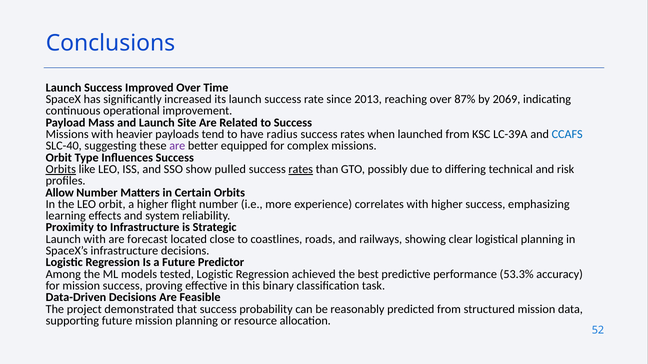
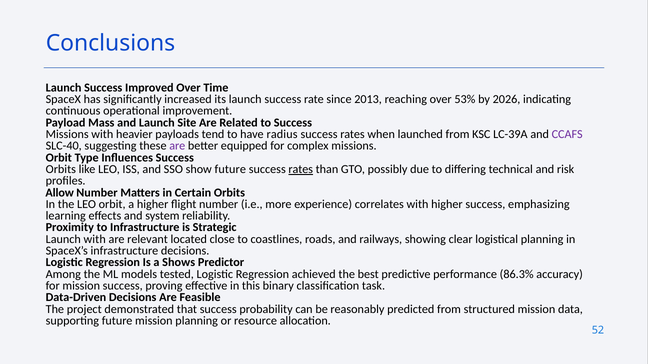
87%: 87% -> 53%
2069: 2069 -> 2026
CCAFS colour: blue -> purple
Orbits at (61, 169) underline: present -> none
show pulled: pulled -> future
forecast: forecast -> relevant
a Future: Future -> Shows
53.3%: 53.3% -> 86.3%
